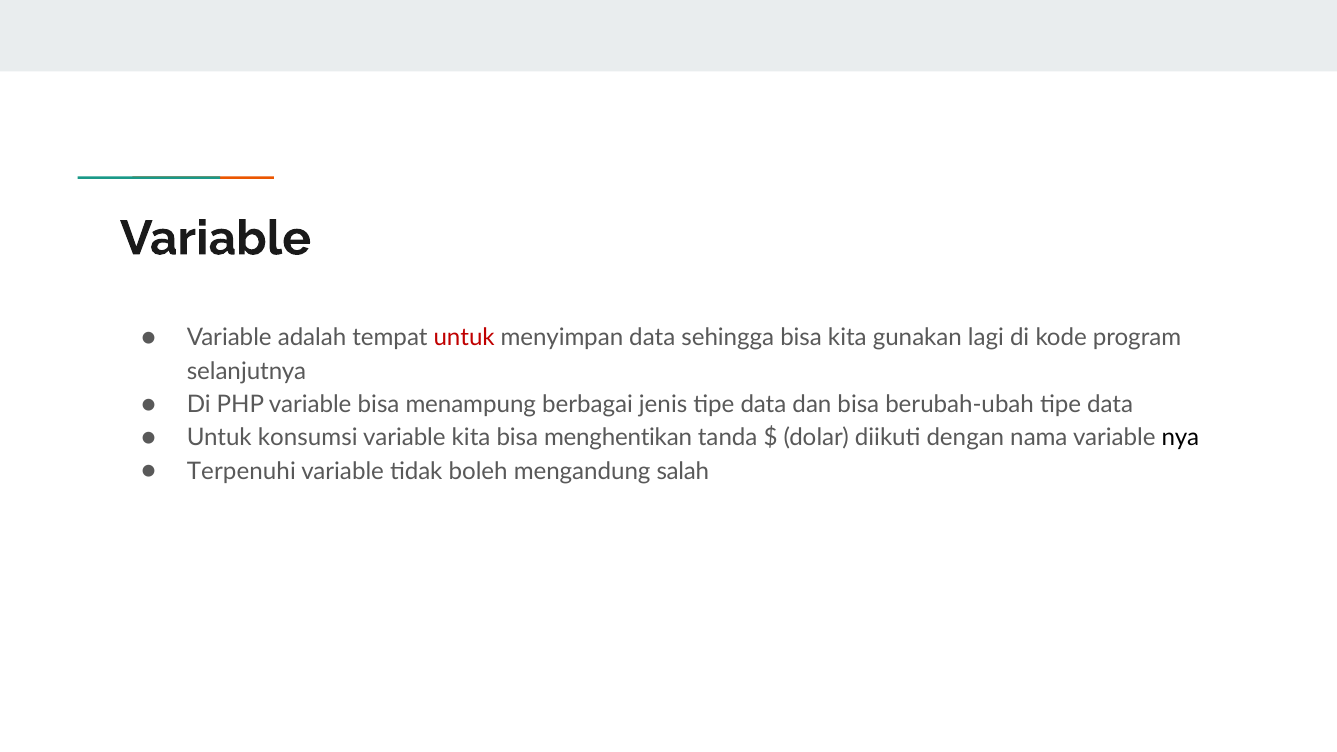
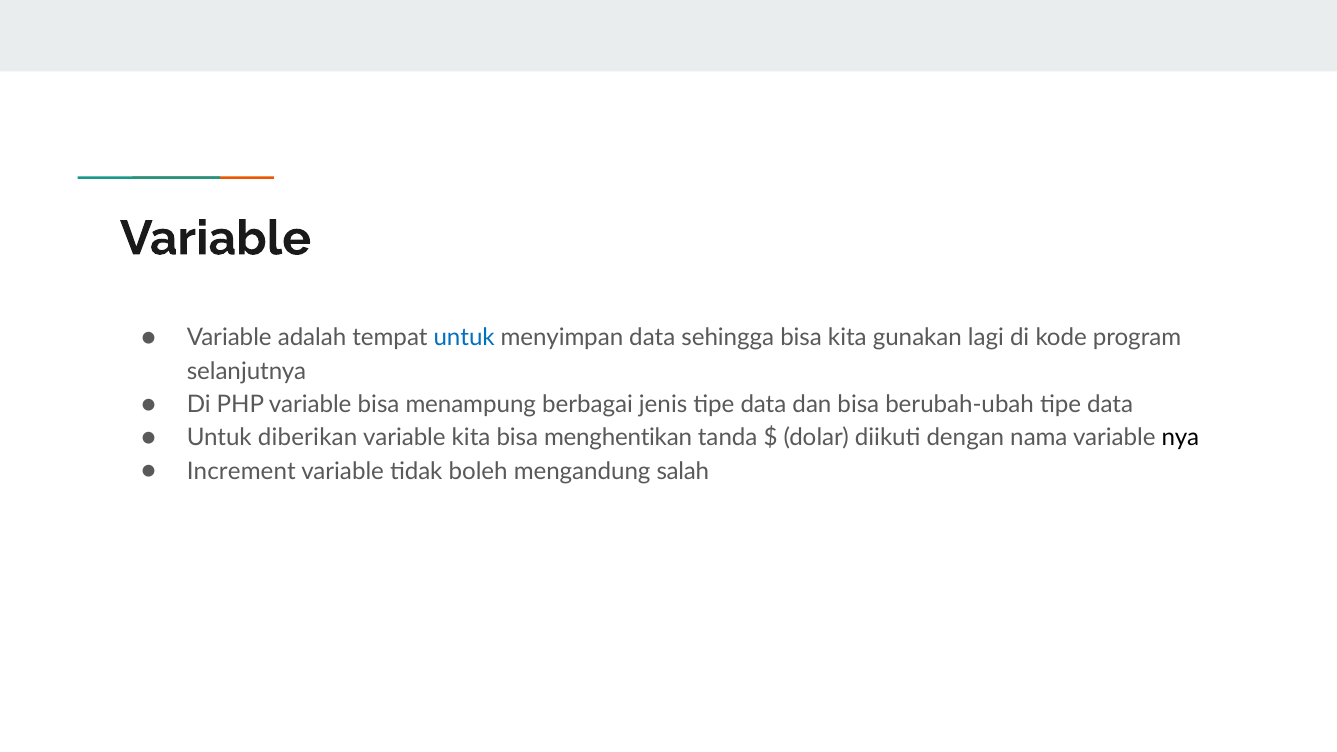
untuk at (464, 338) colour: red -> blue
konsumsi: konsumsi -> diberikan
Terpenuhi: Terpenuhi -> Increment
